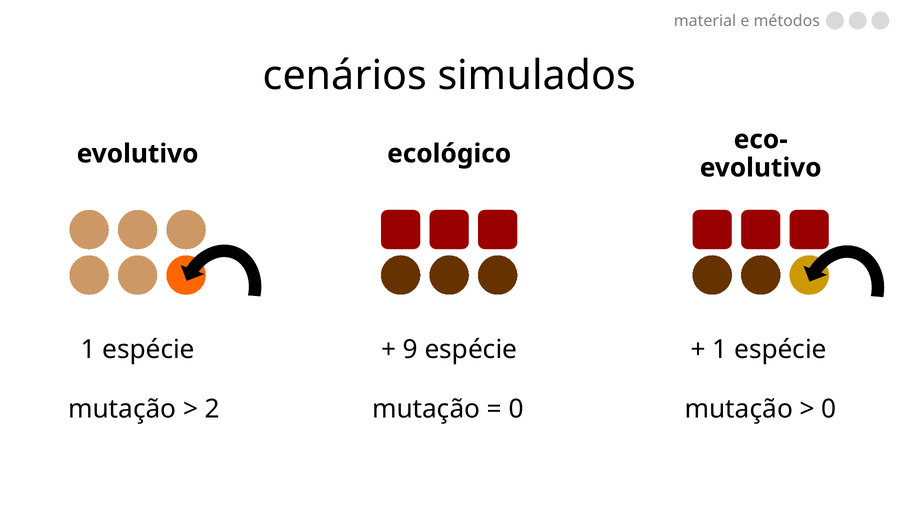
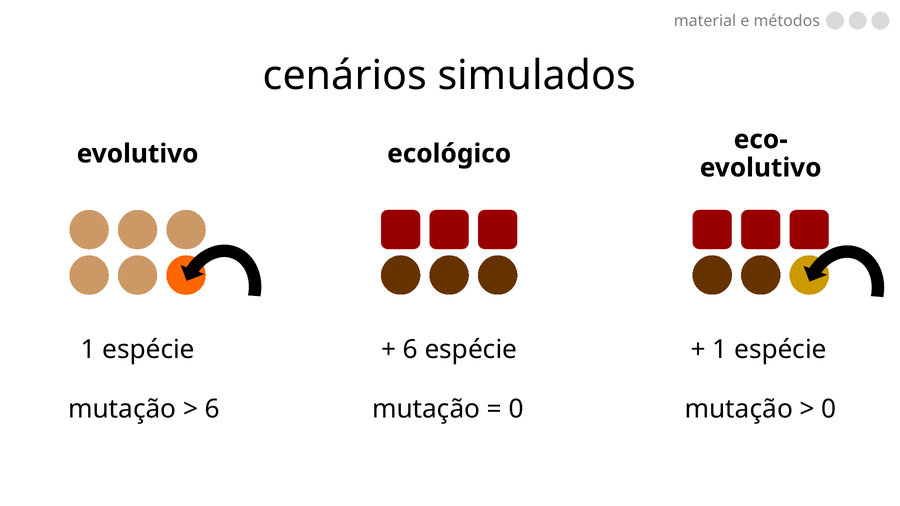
9 at (410, 350): 9 -> 6
2 at (212, 409): 2 -> 6
